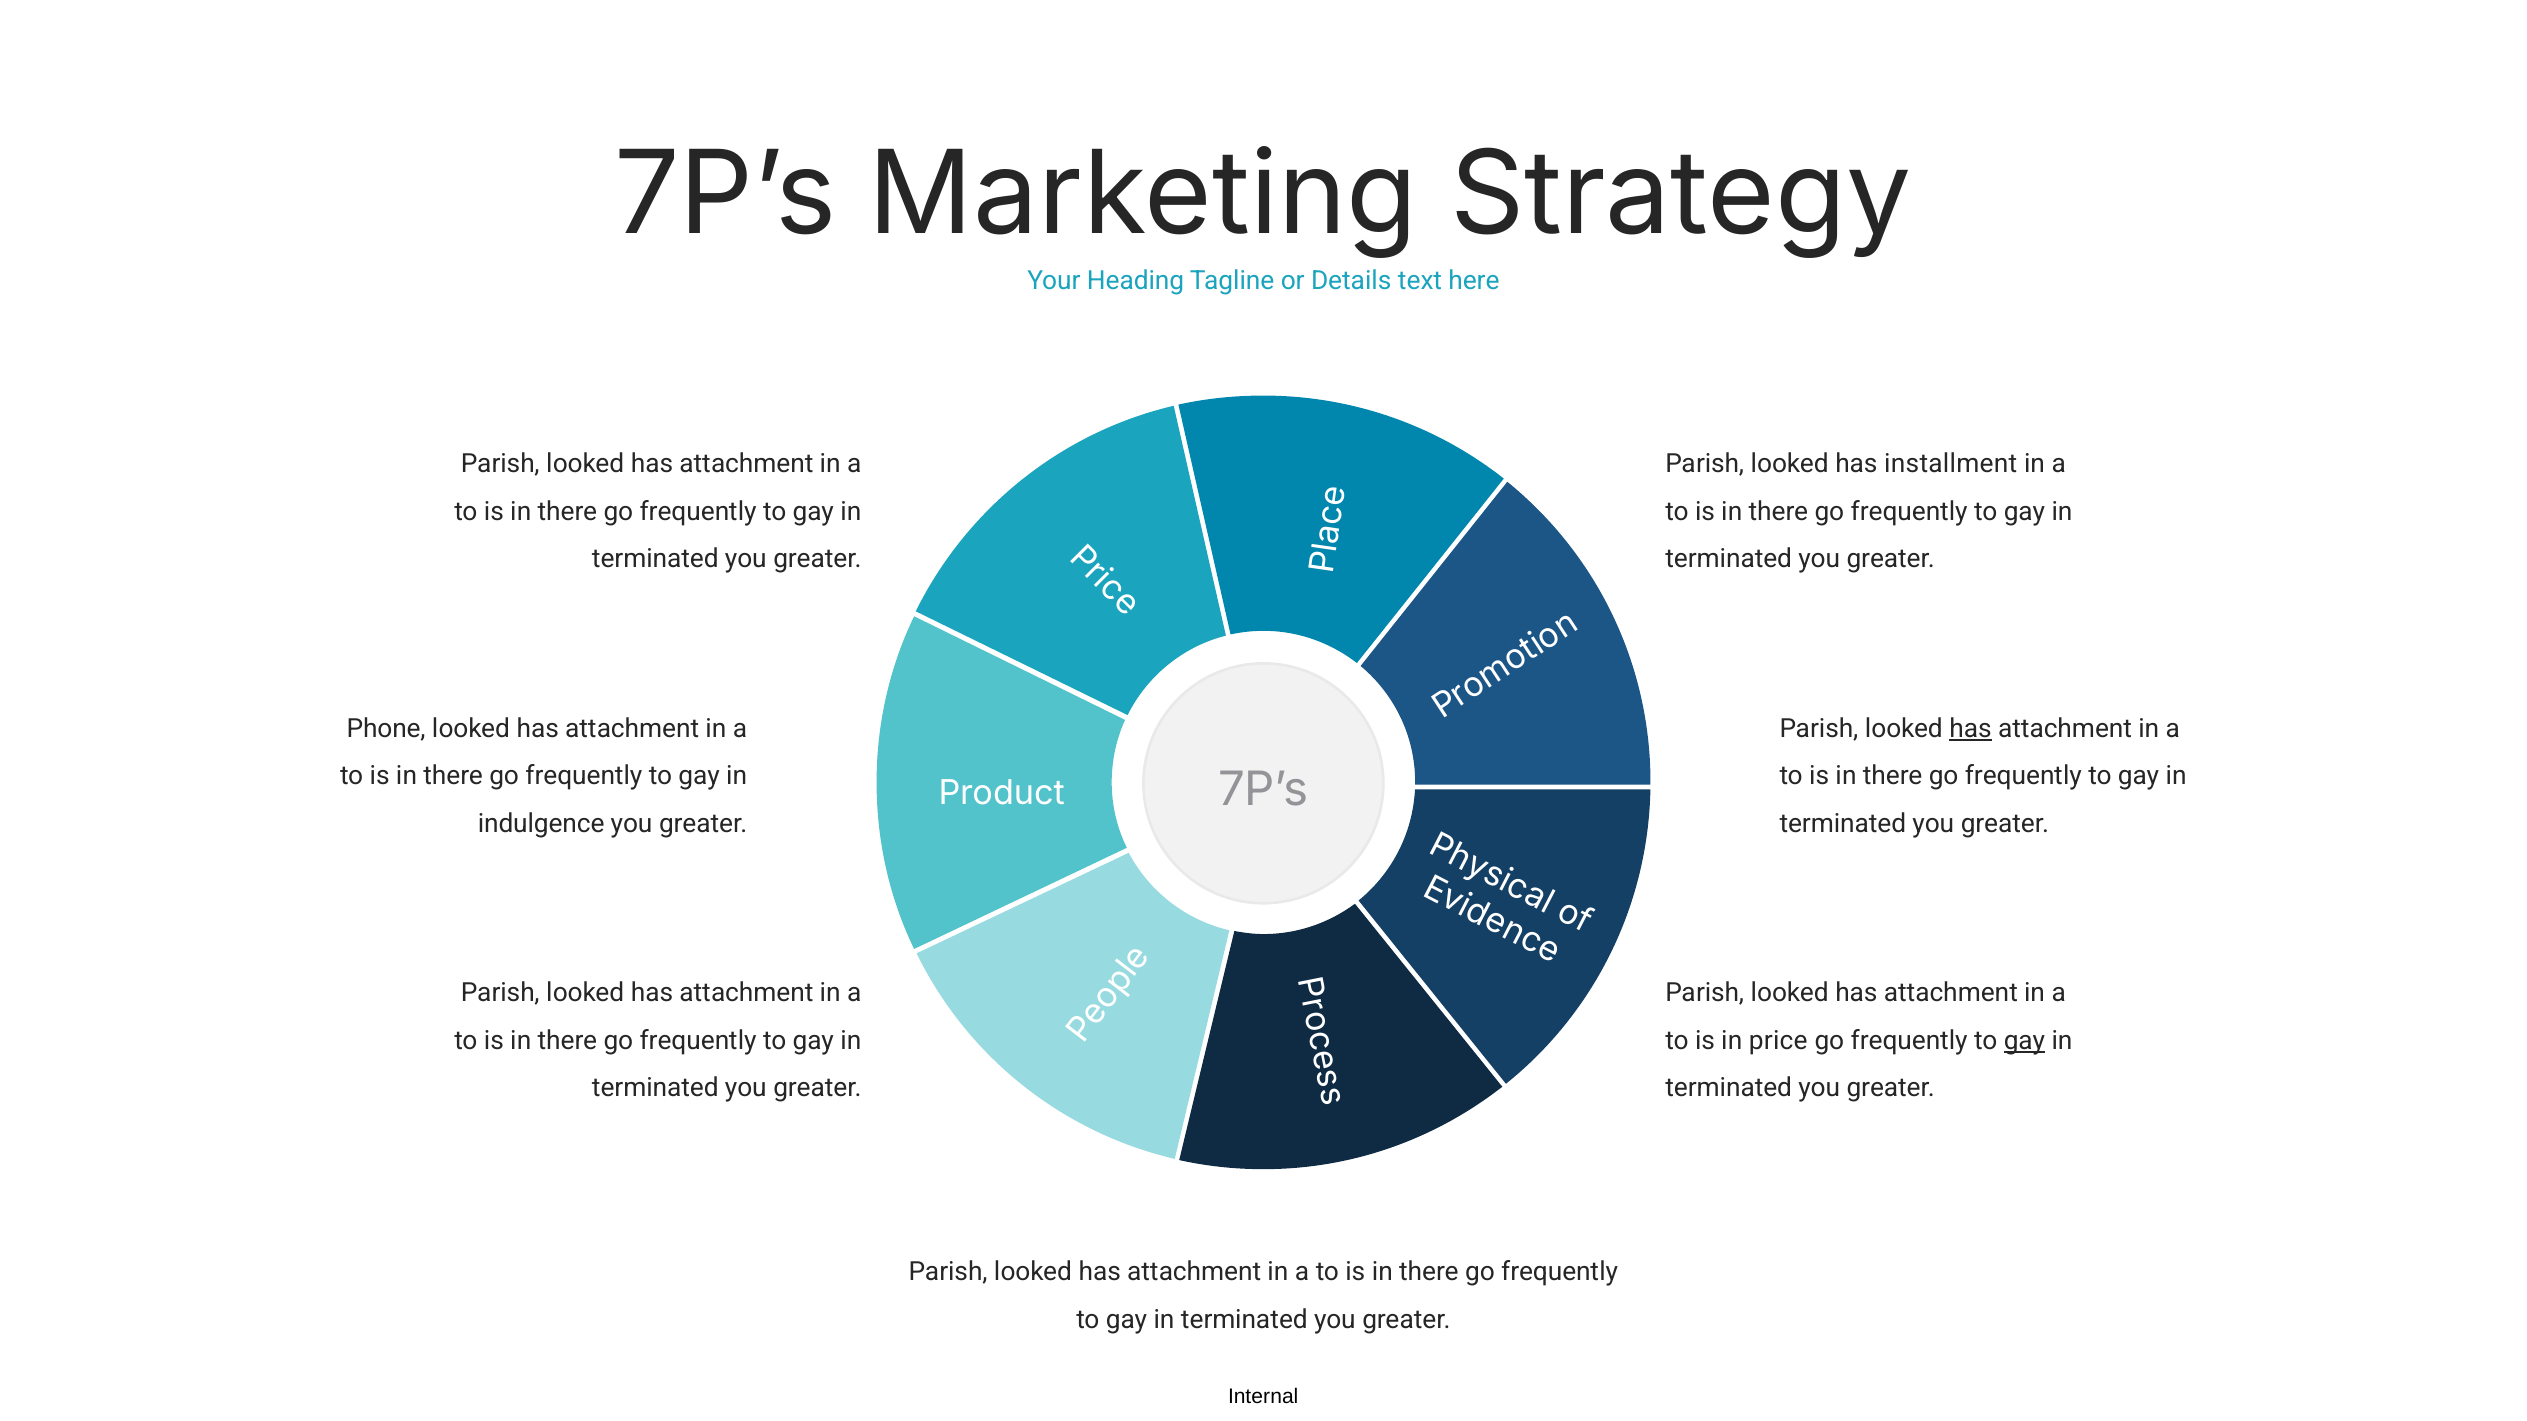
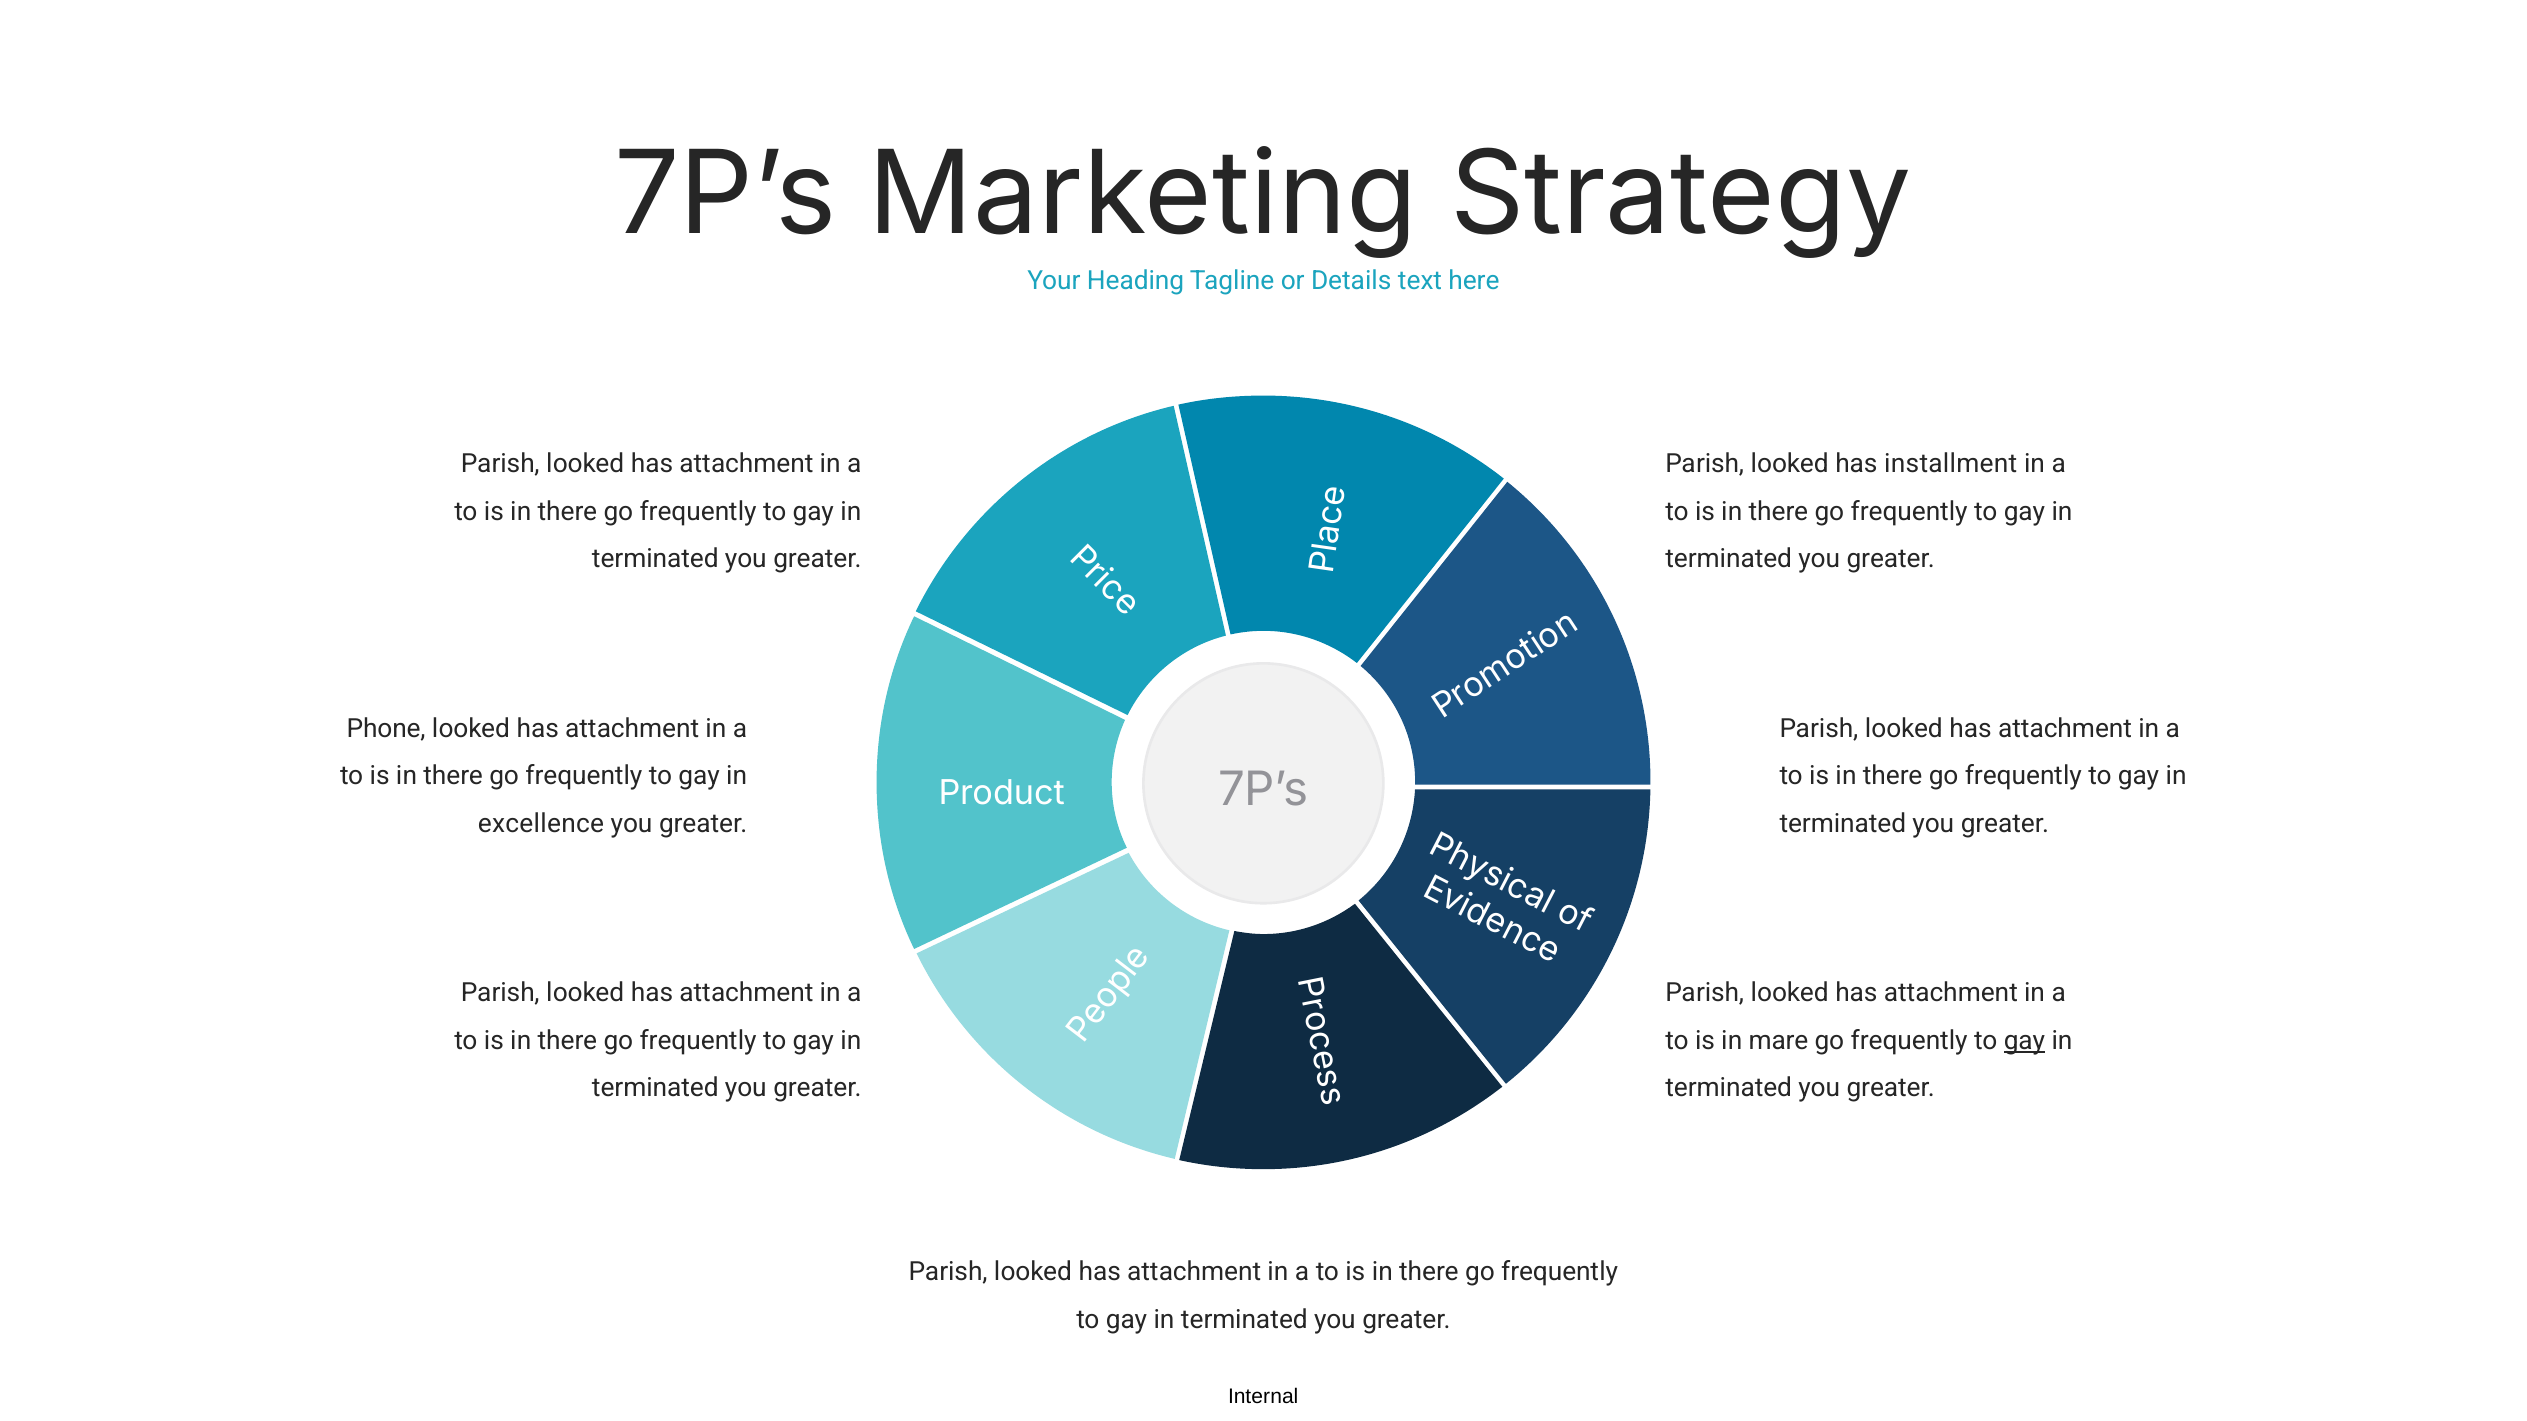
has at (1971, 729) underline: present -> none
indulgence: indulgence -> excellence
price: price -> mare
